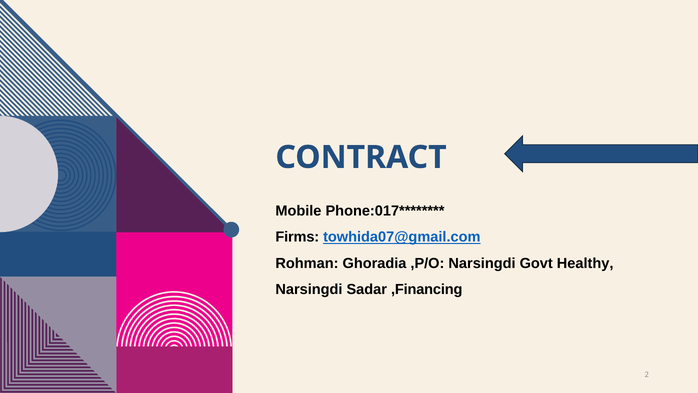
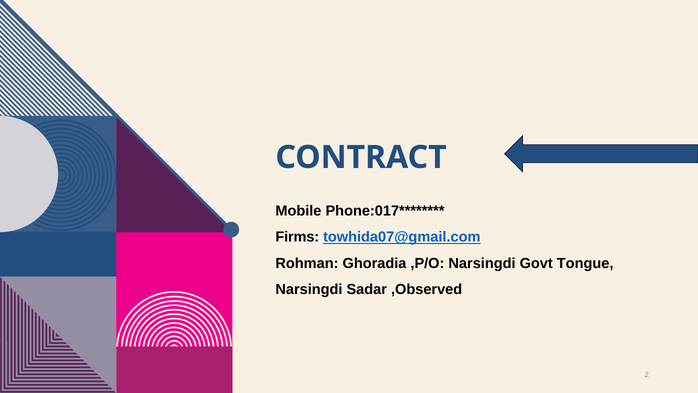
Healthy: Healthy -> Tongue
,Financing: ,Financing -> ,Observed
